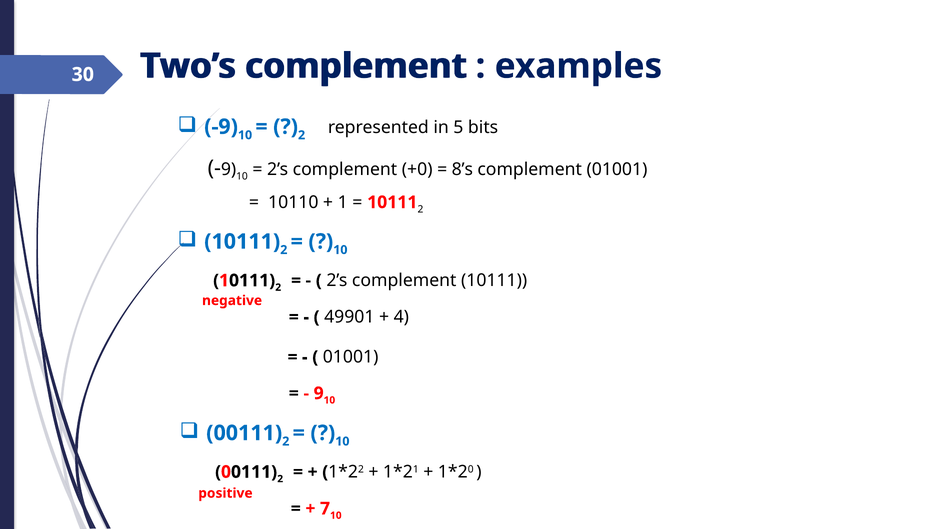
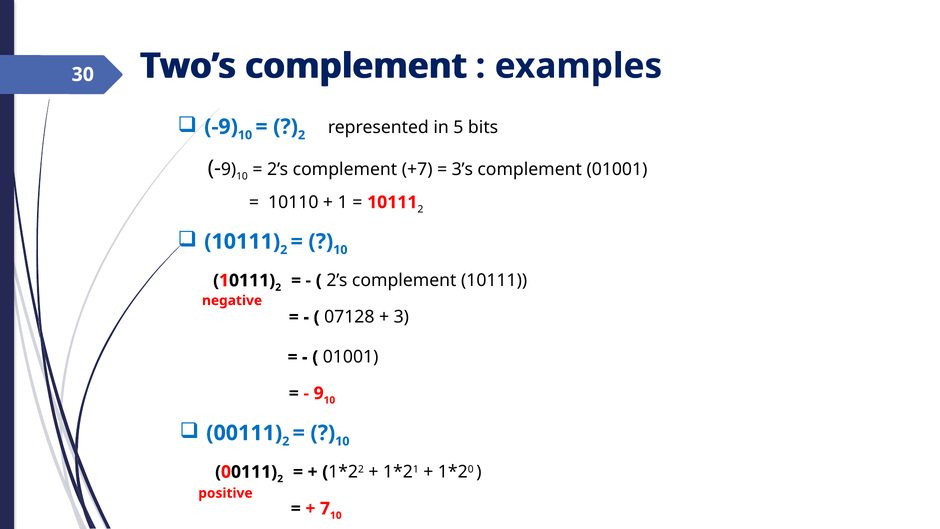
+0: +0 -> +7
8’s: 8’s -> 3’s
49901: 49901 -> 07128
4: 4 -> 3
